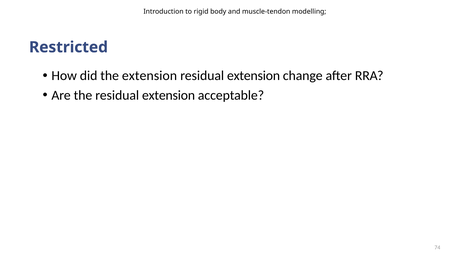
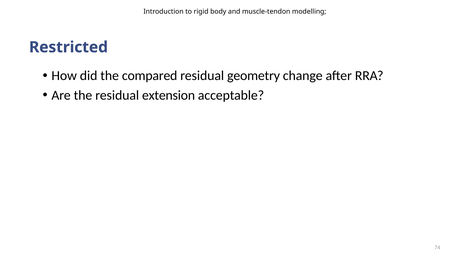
the extension: extension -> compared
extension at (254, 76): extension -> geometry
